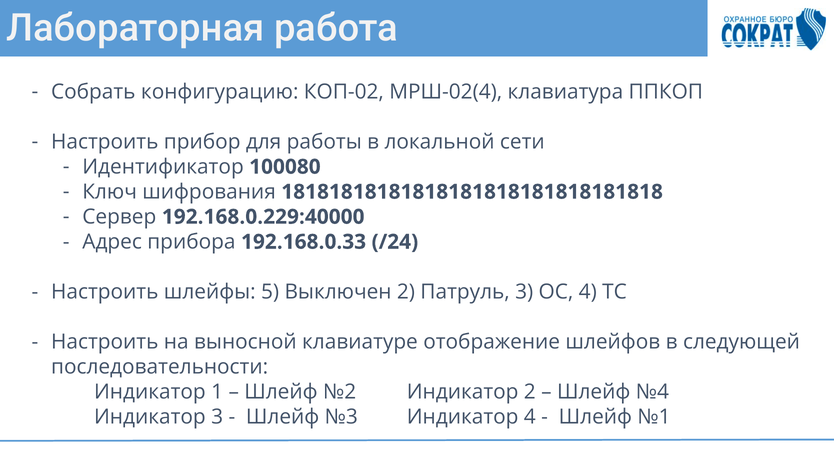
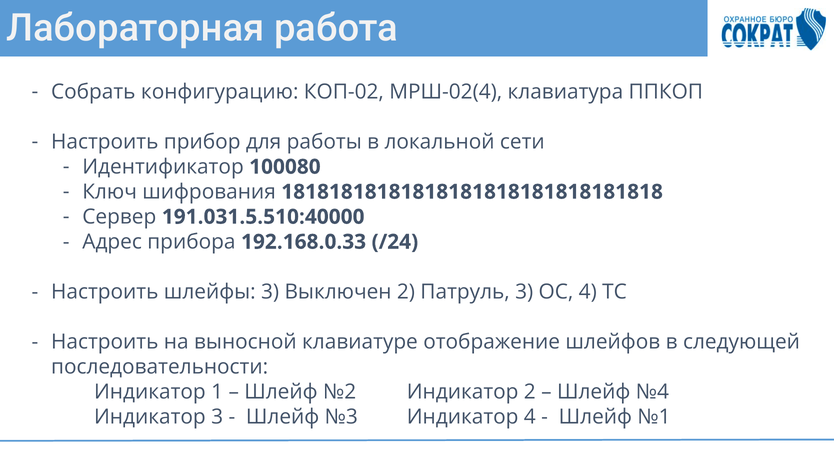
192.168.0.229:40000: 192.168.0.229:40000 -> 191.031.5.510:40000
шлейфы 5: 5 -> 3
